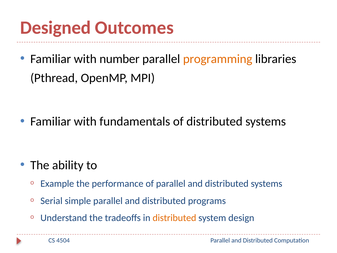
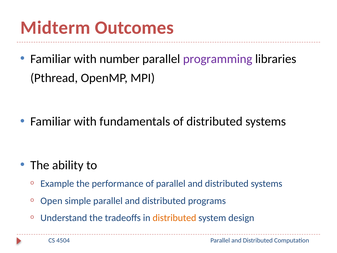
Designed: Designed -> Midterm
programming colour: orange -> purple
Serial: Serial -> Open
